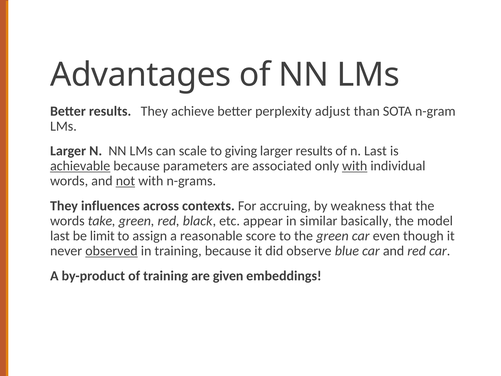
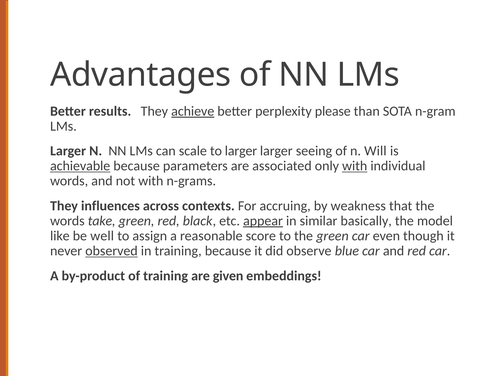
achieve underline: none -> present
adjust: adjust -> please
to giving: giving -> larger
larger results: results -> seeing
n Last: Last -> Will
not underline: present -> none
appear underline: none -> present
last at (60, 236): last -> like
limit: limit -> well
